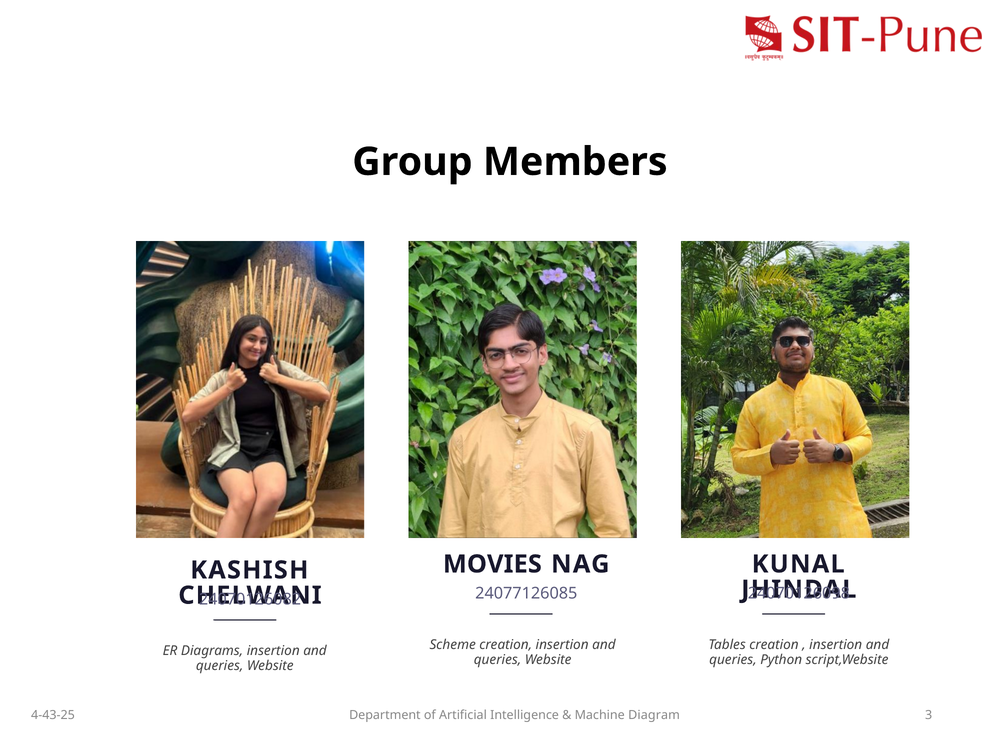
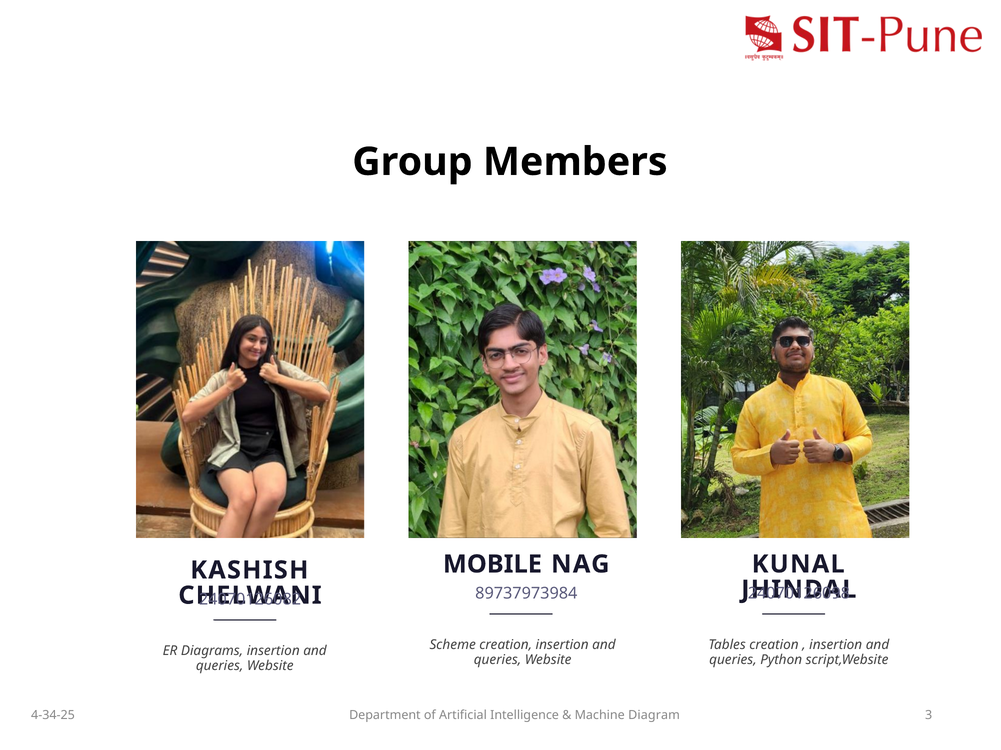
MOVIES: MOVIES -> MOBILE
24077126085: 24077126085 -> 89737973984
4-43-25: 4-43-25 -> 4-34-25
